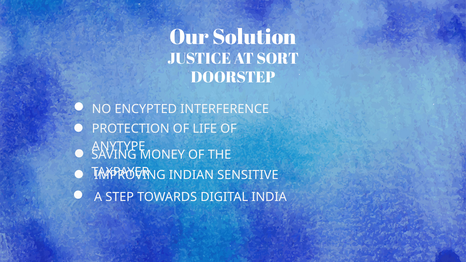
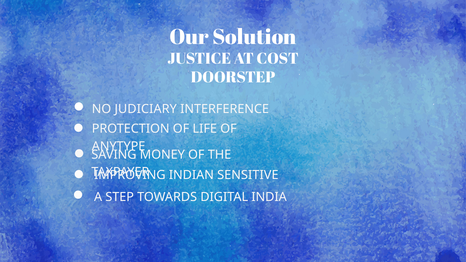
SORT: SORT -> COST
ENCYPTED: ENCYPTED -> JUDICIARY
